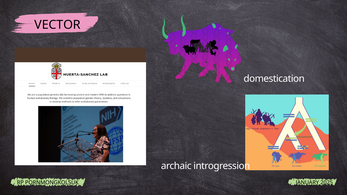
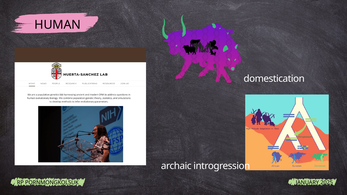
VECTOR: VECTOR -> HUMAN
